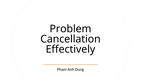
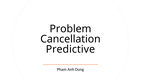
Effectively: Effectively -> Predictive
